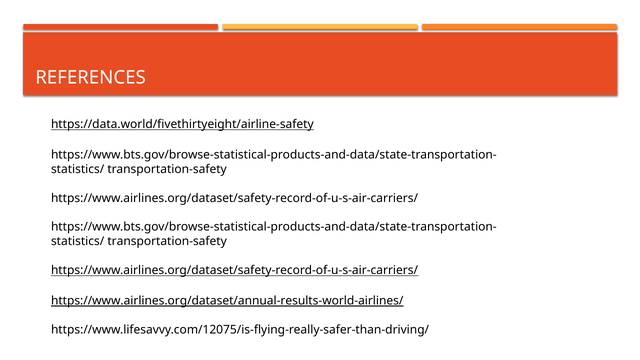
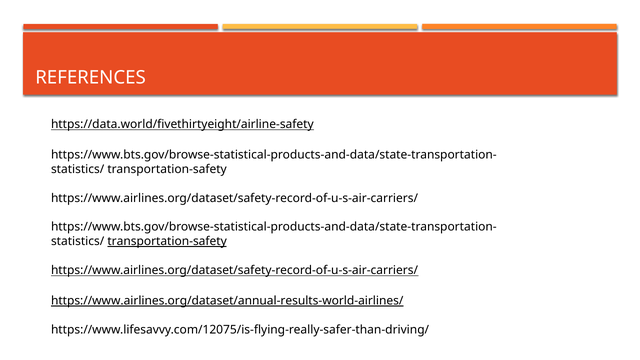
transportation-safety at (167, 241) underline: none -> present
